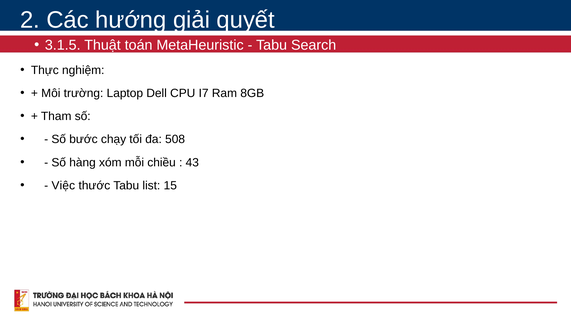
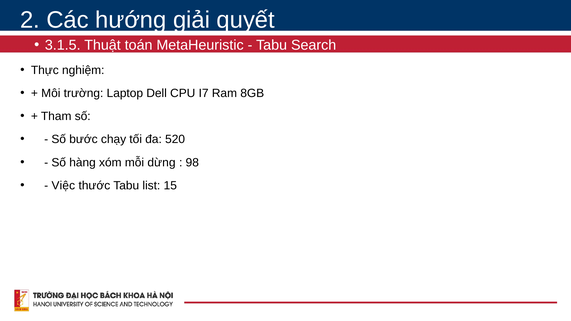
508: 508 -> 520
chiều: chiều -> dừng
43: 43 -> 98
